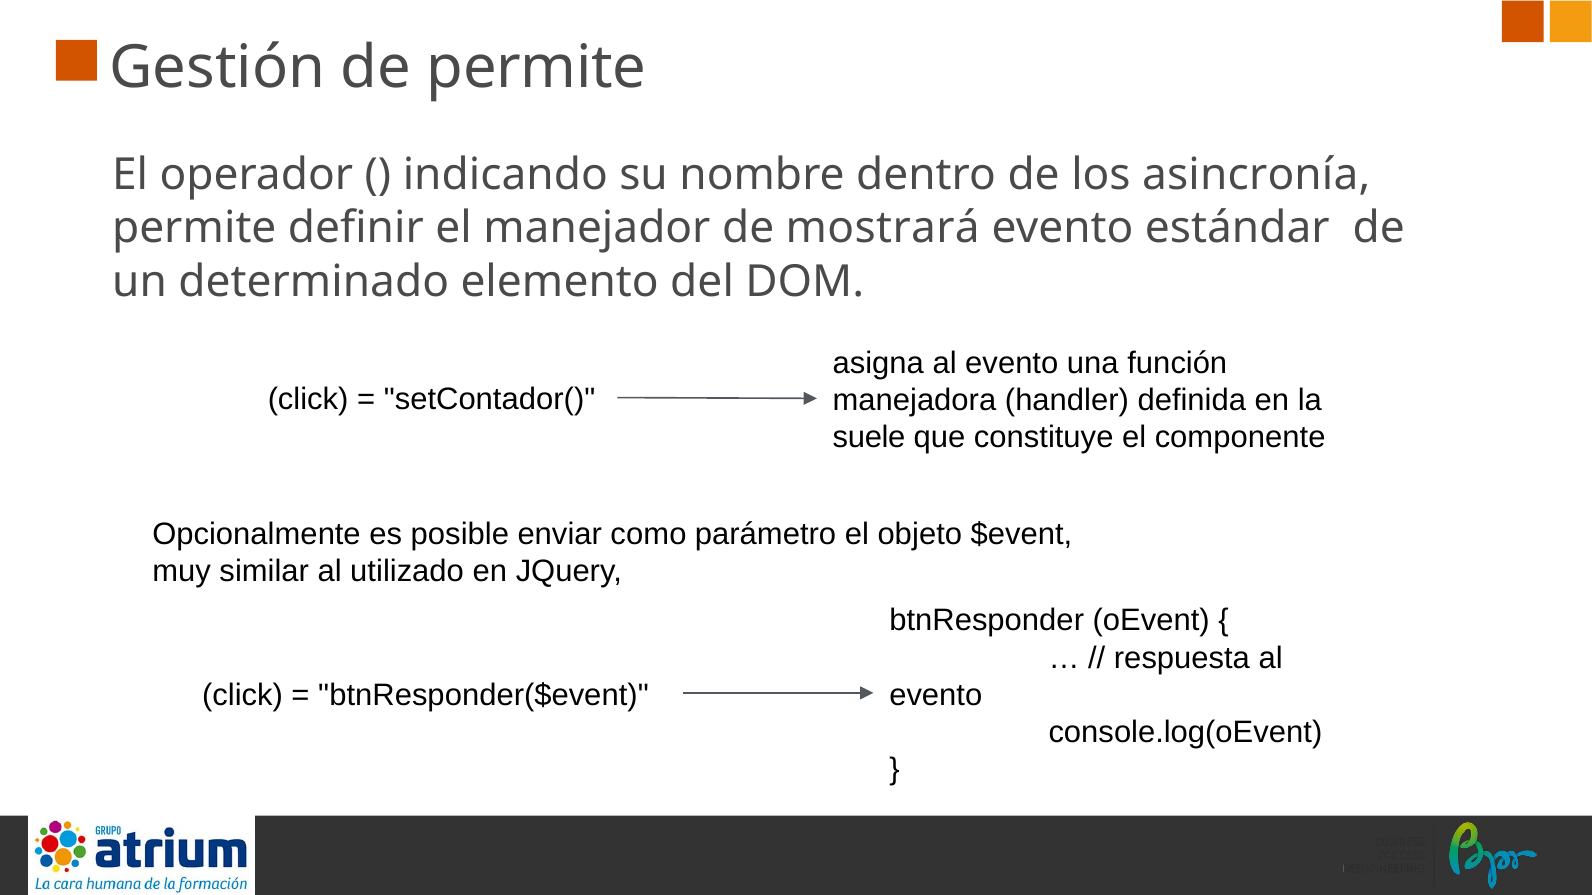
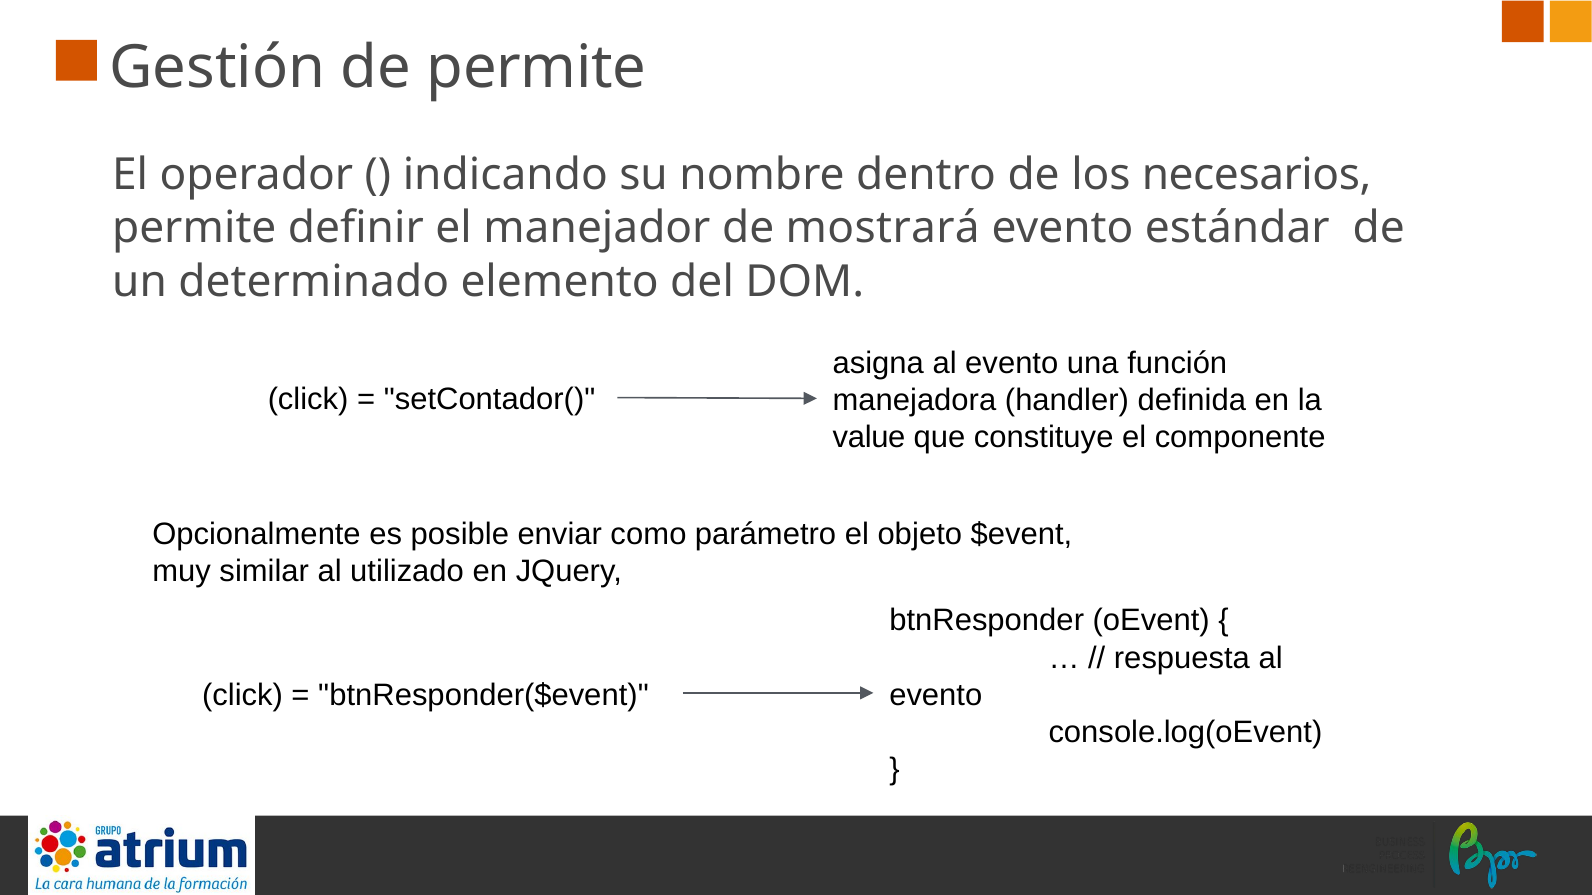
asincronía: asincronía -> necesarios
suele: suele -> value
